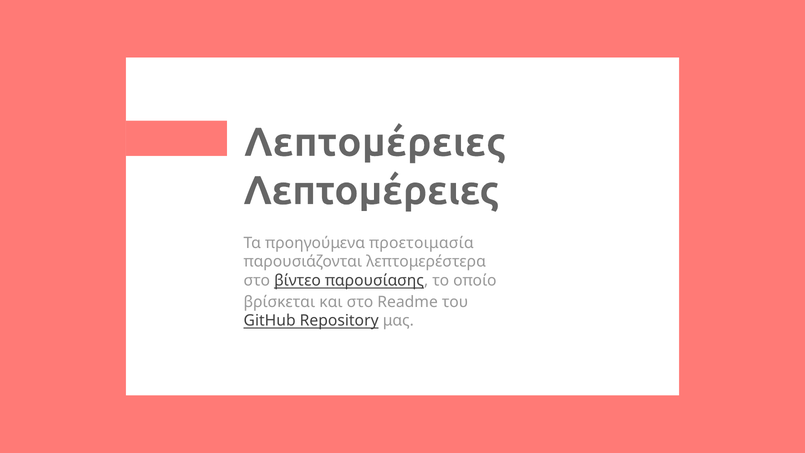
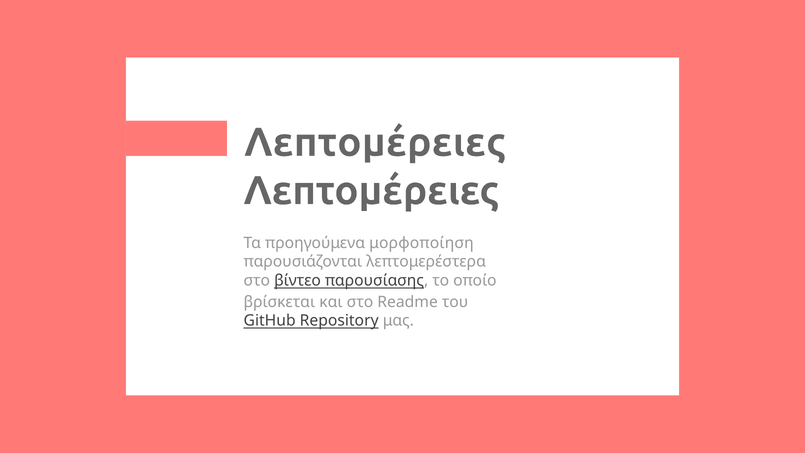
προετοιμασία: προετοιμασία -> μορφοποίηση
